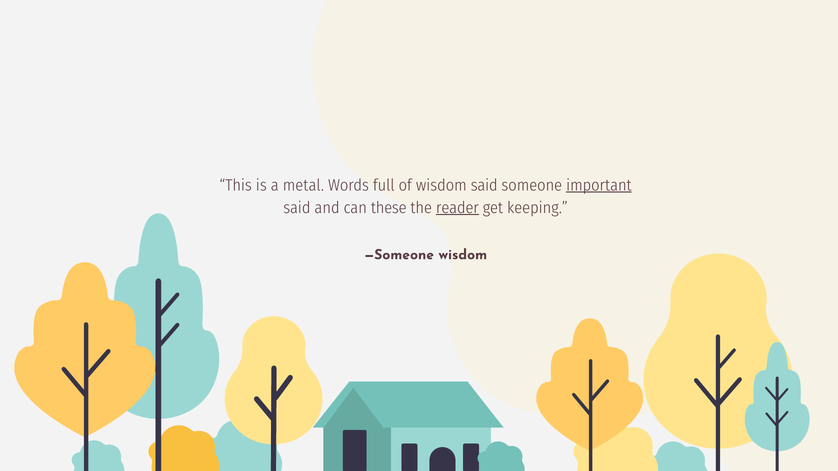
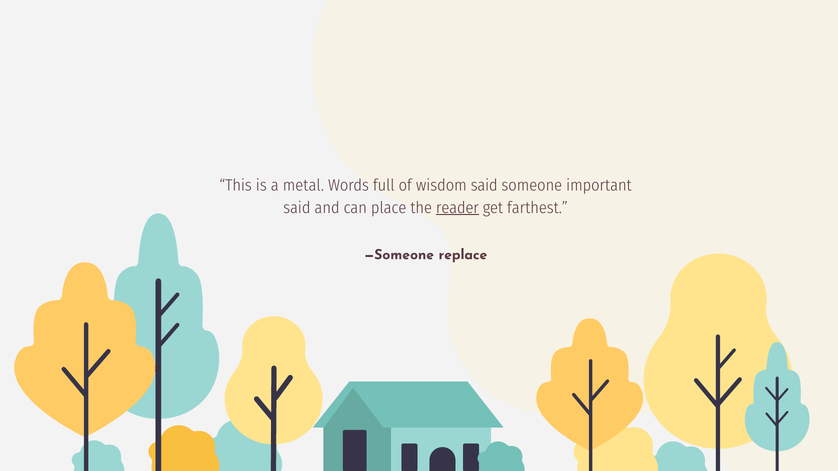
important underline: present -> none
these: these -> place
keeping: keeping -> farthest
—Someone wisdom: wisdom -> replace
